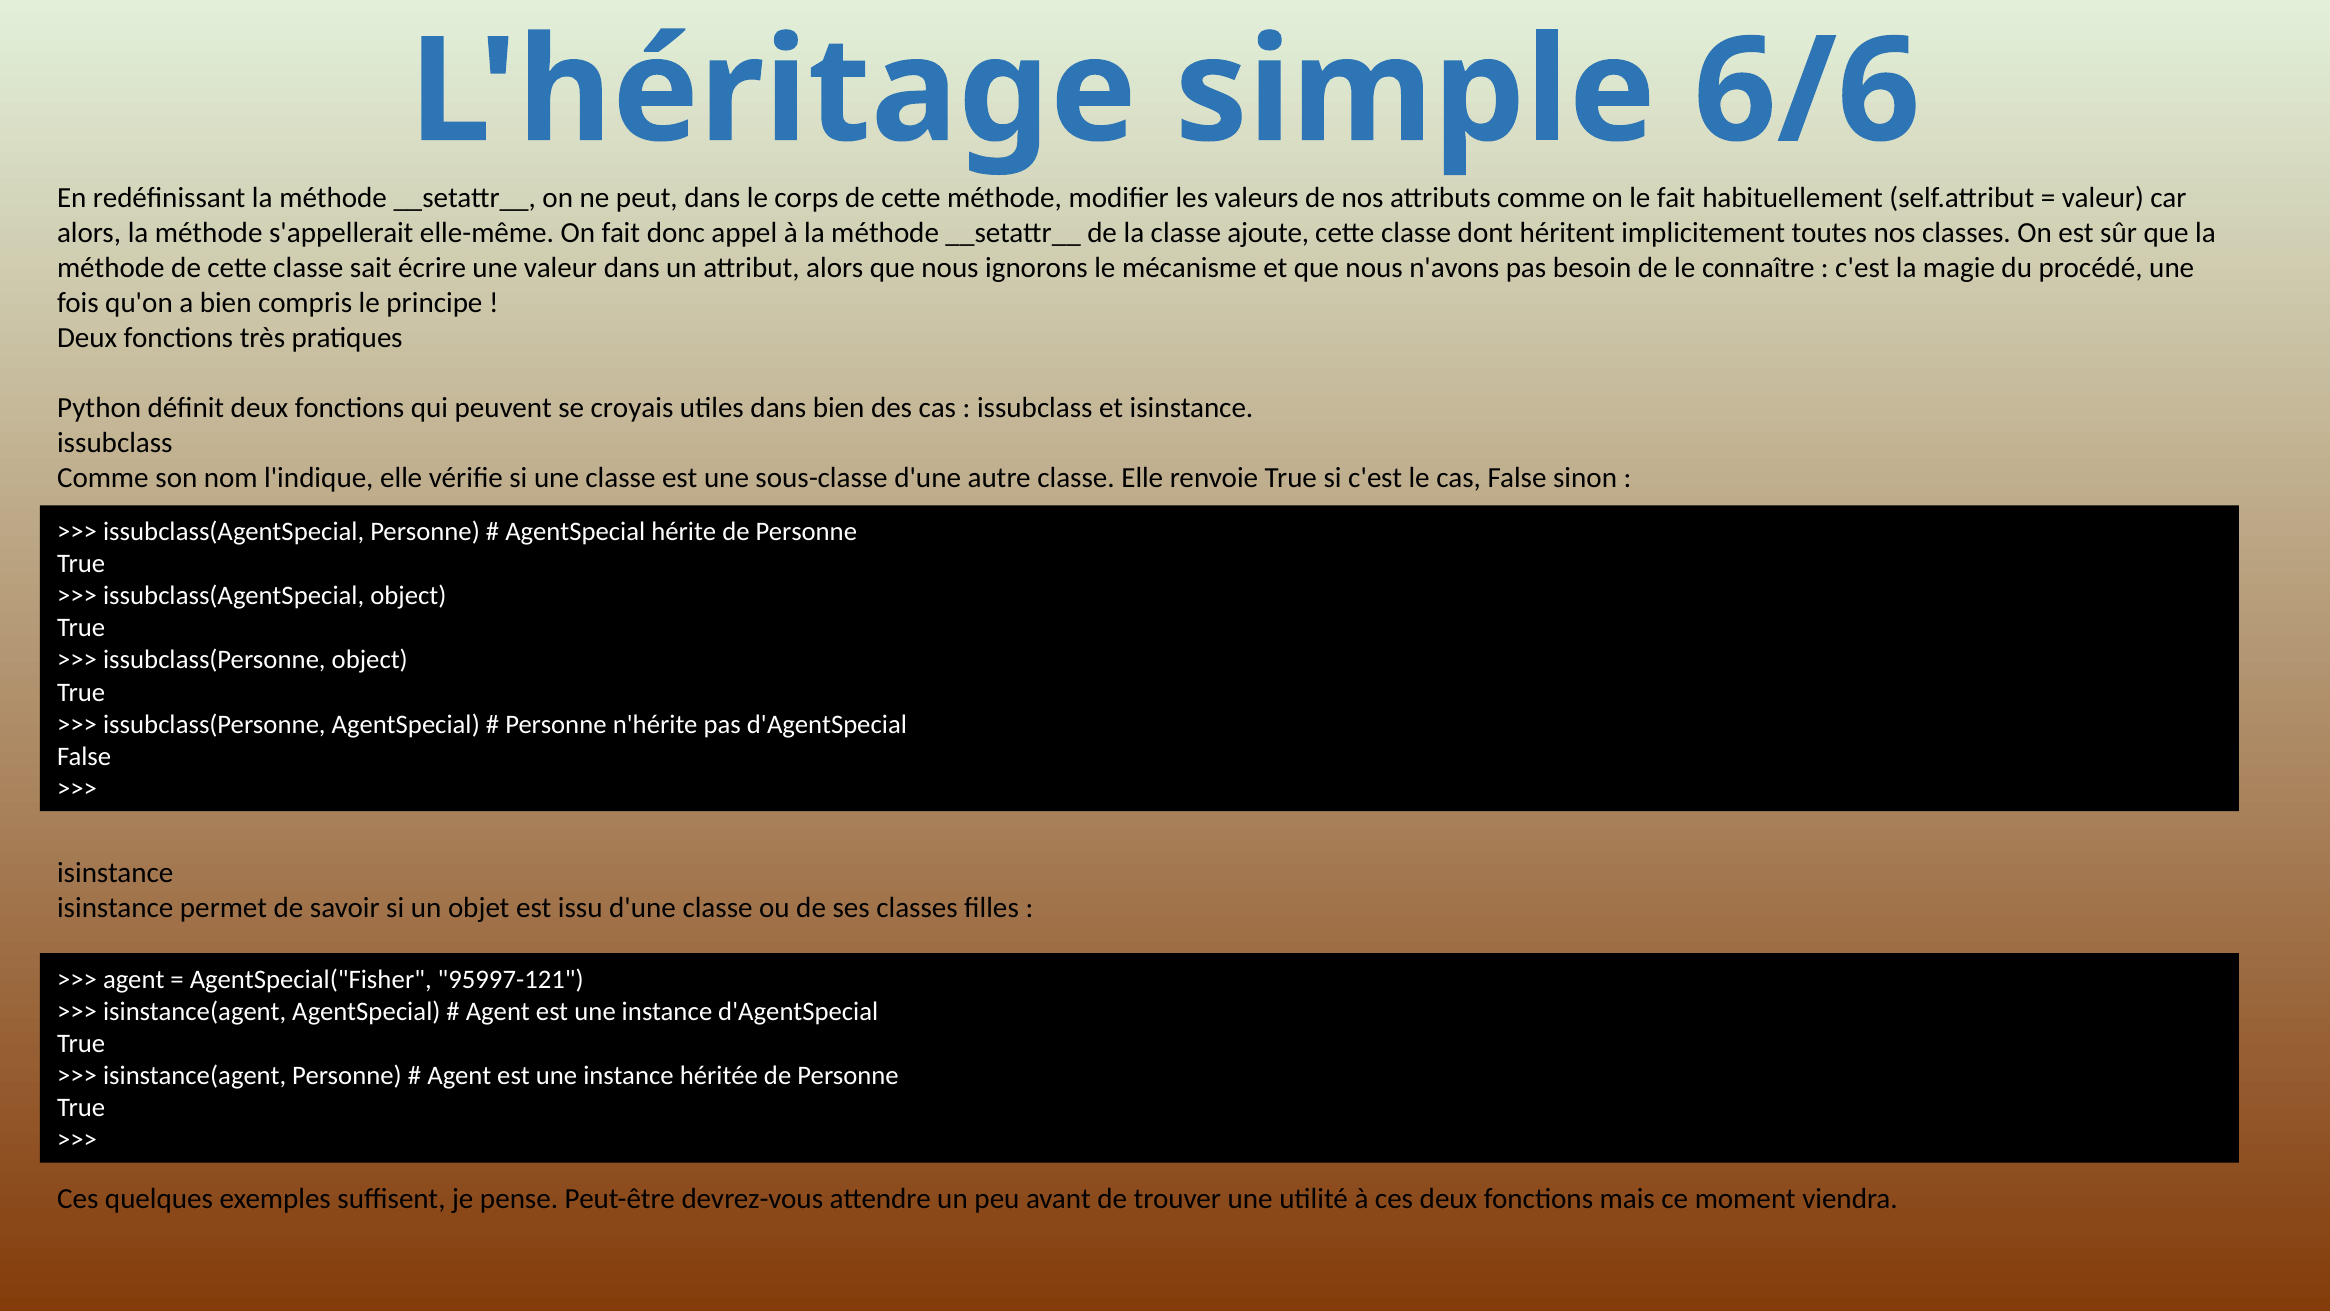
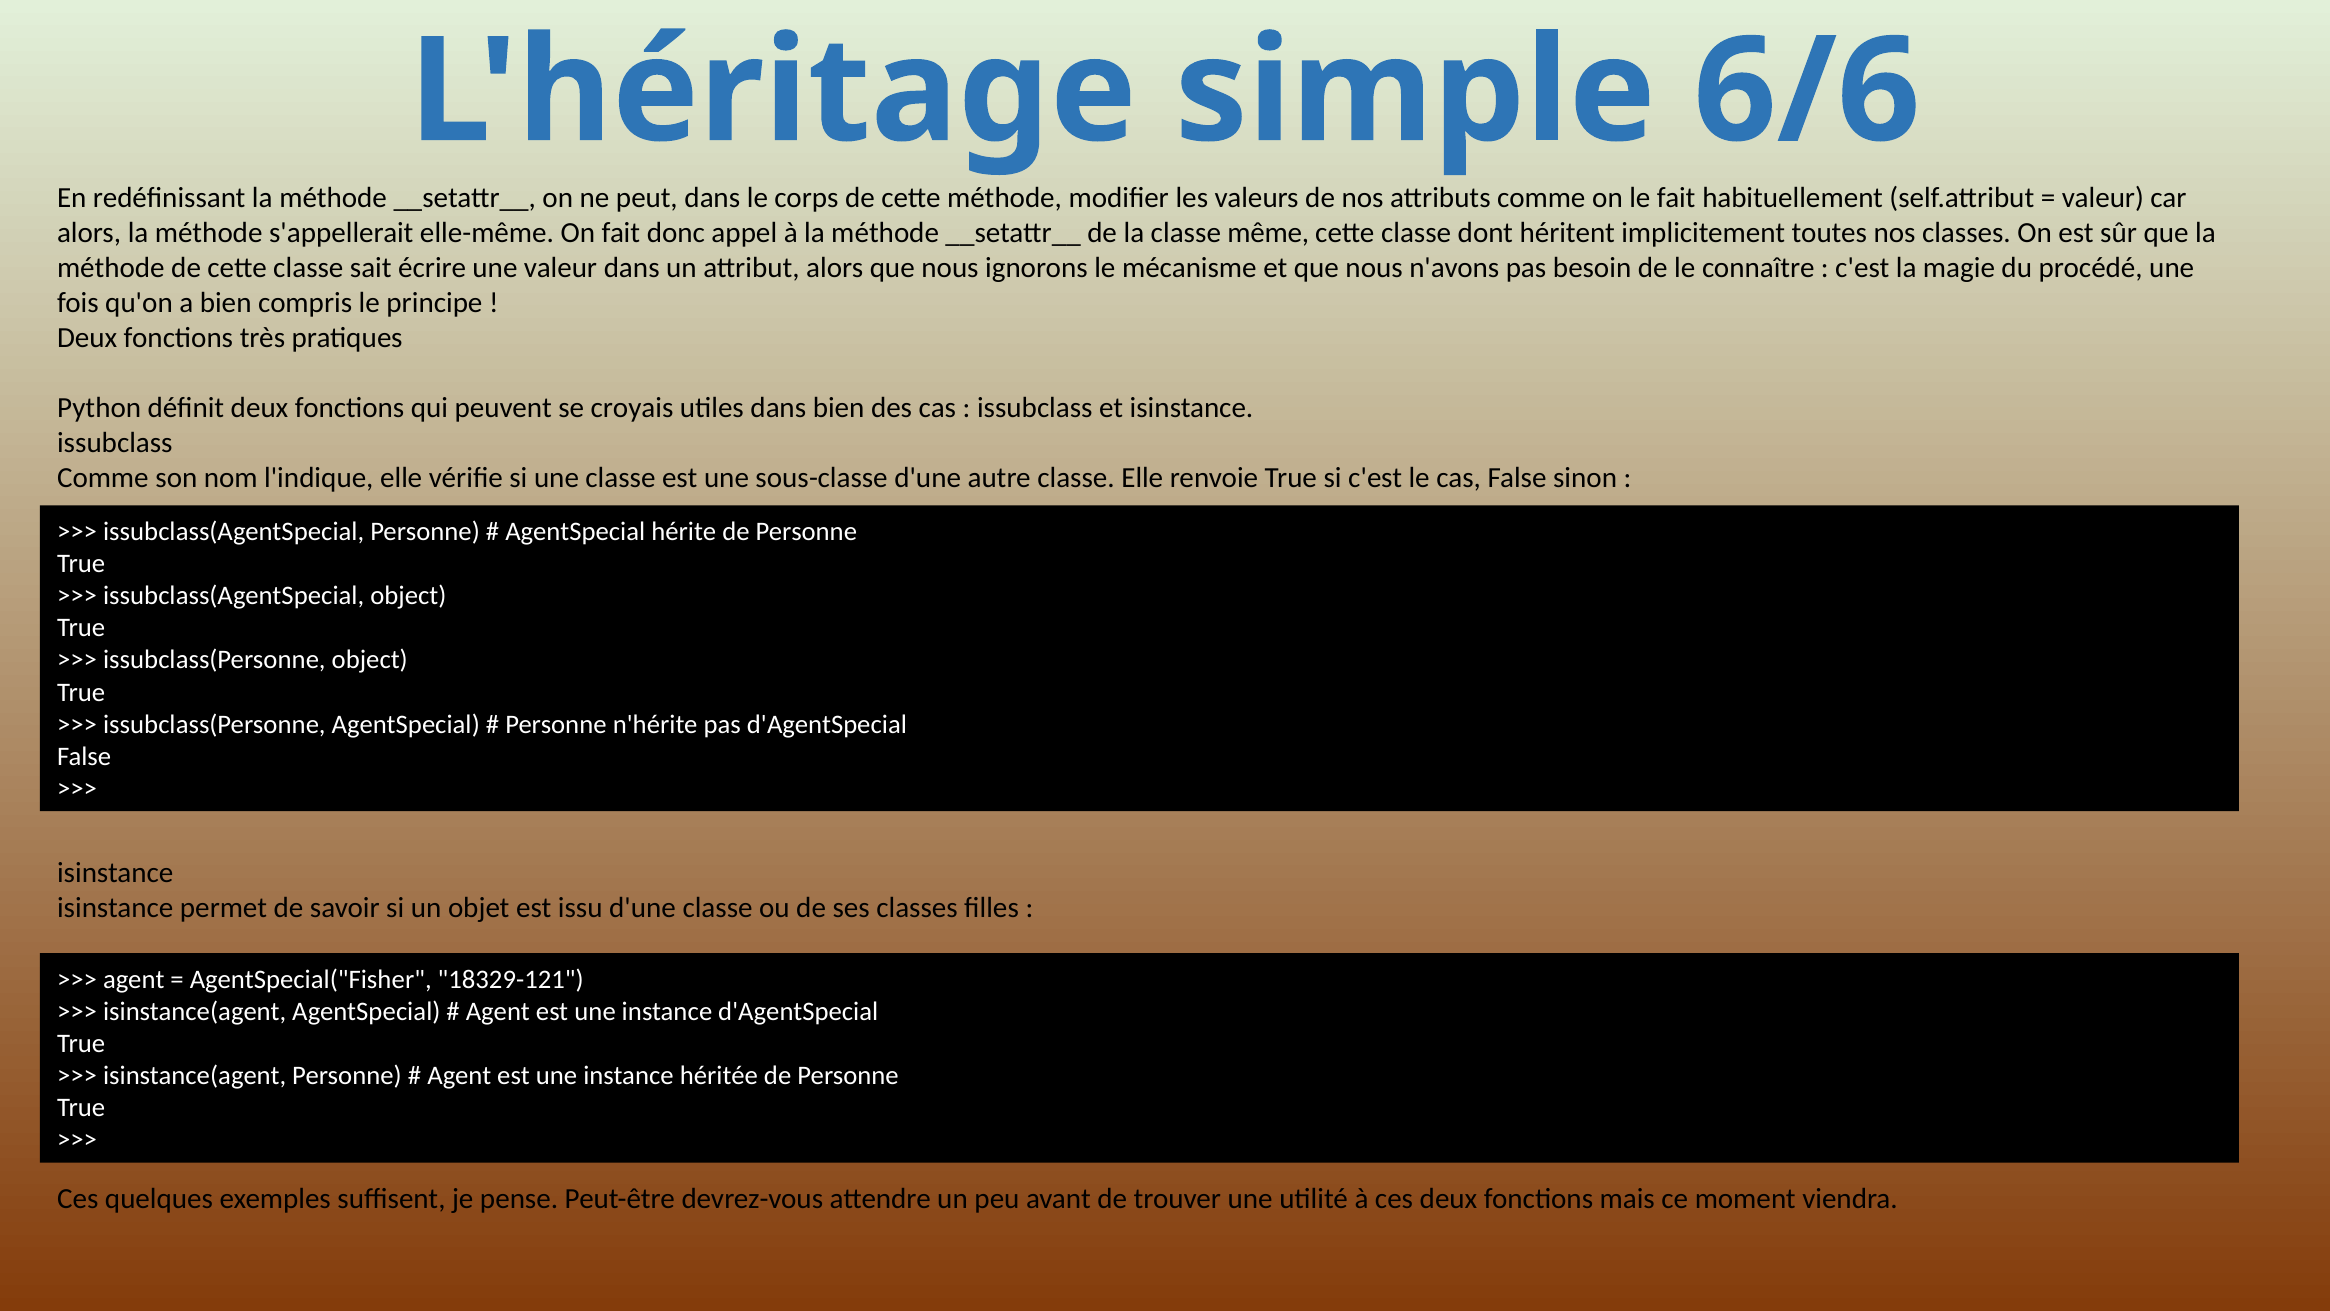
ajoute: ajoute -> même
95997-121: 95997-121 -> 18329-121
